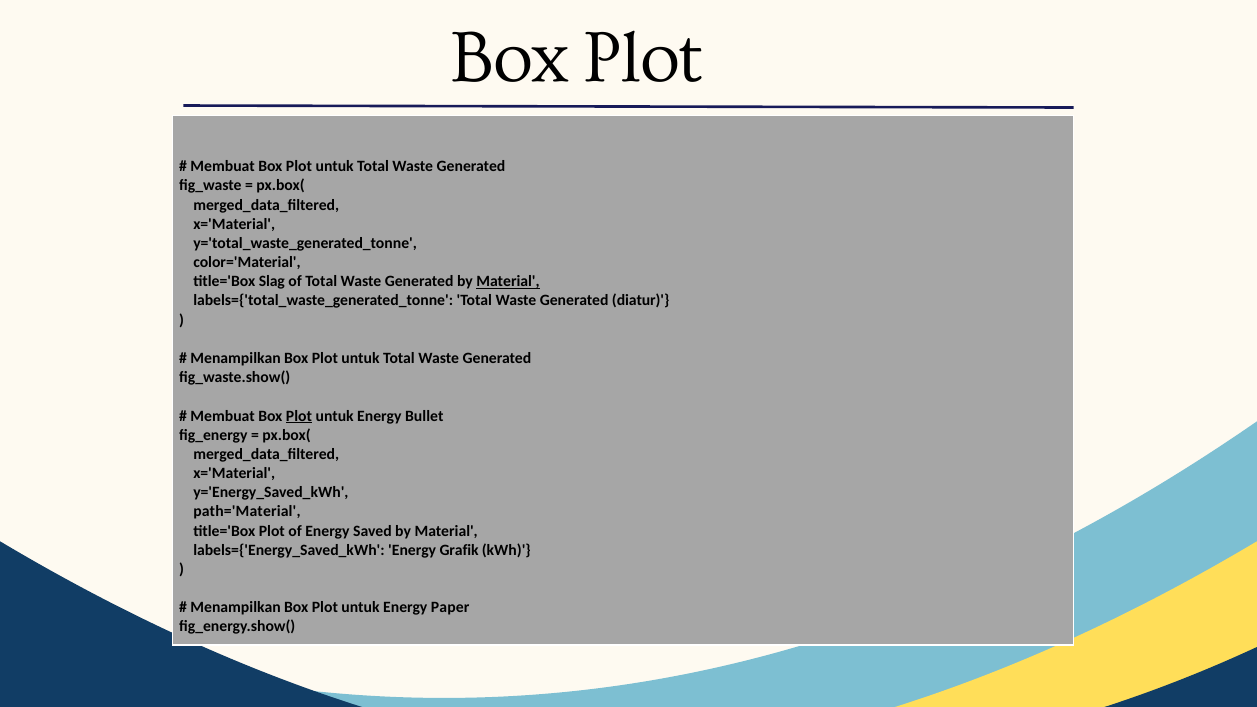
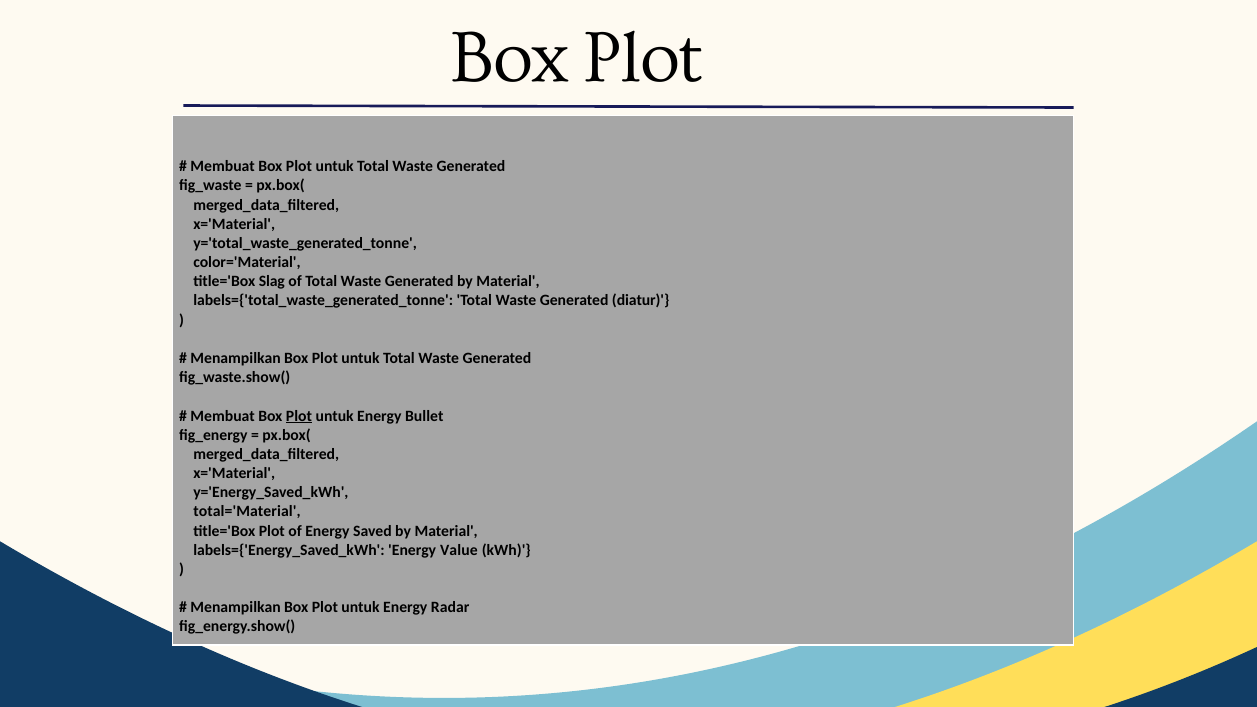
Material at (508, 282) underline: present -> none
path='Material: path='Material -> total='Material
Grafik: Grafik -> Value
Paper: Paper -> Radar
